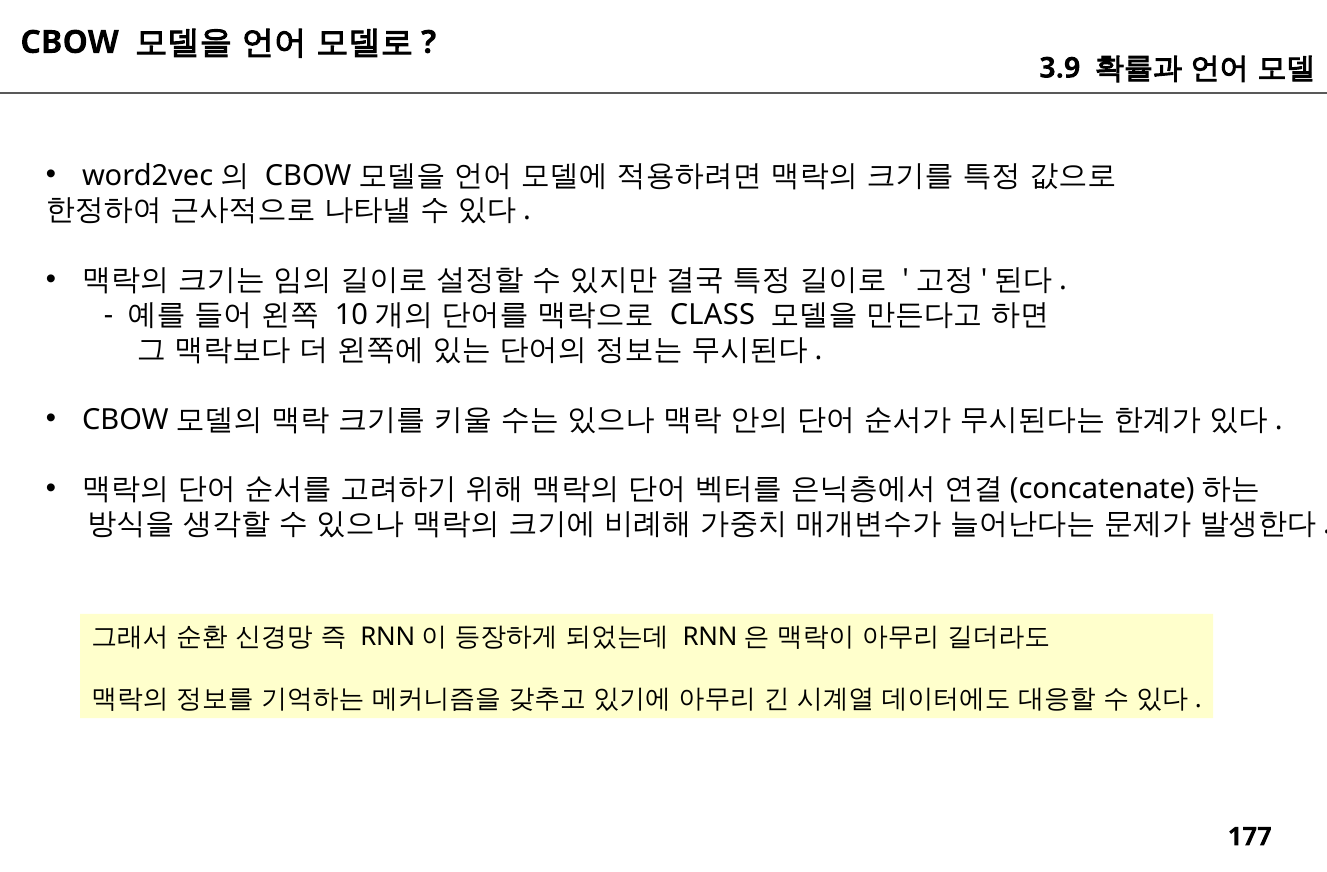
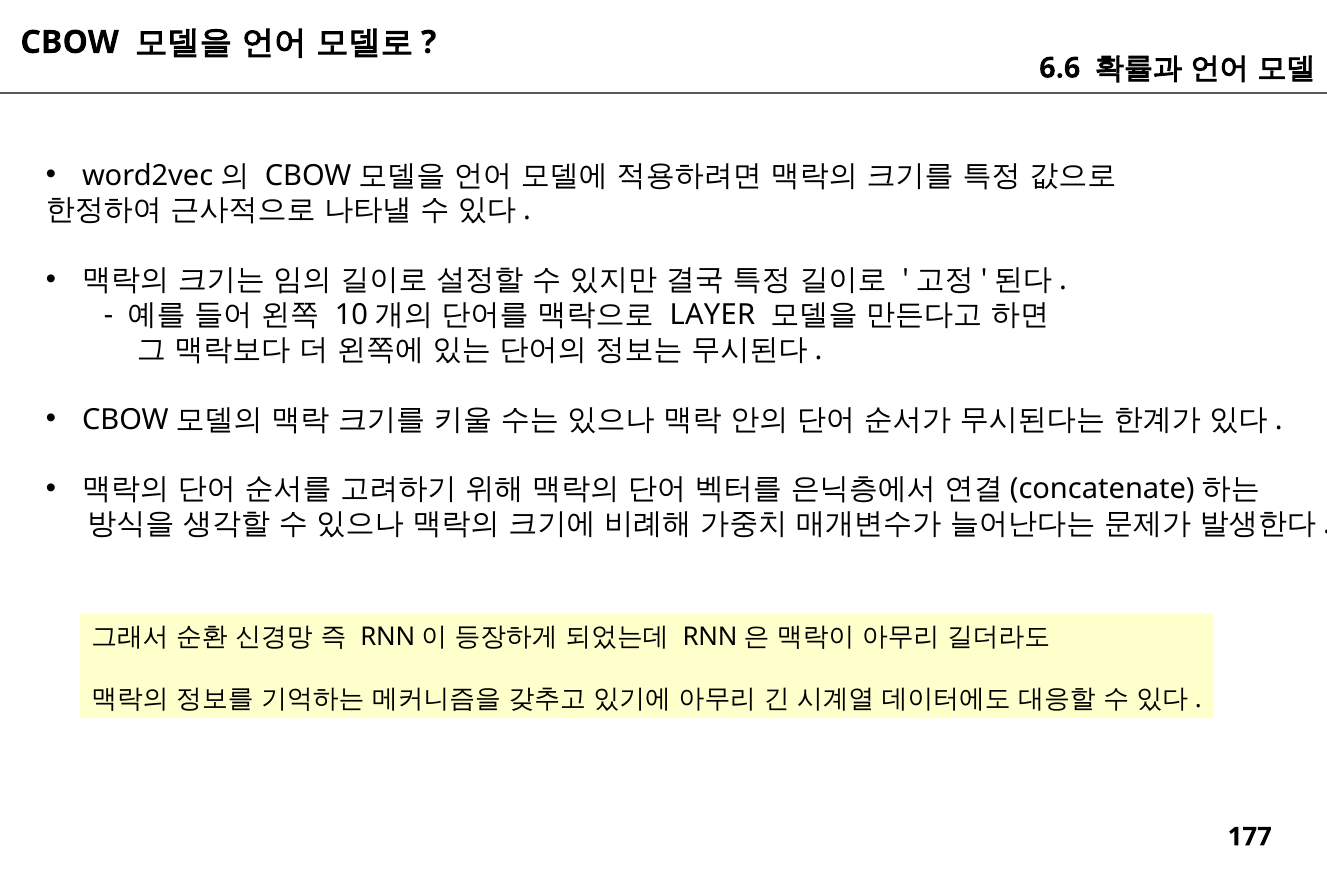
3.9: 3.9 -> 6.6
CLASS: CLASS -> LAYER
